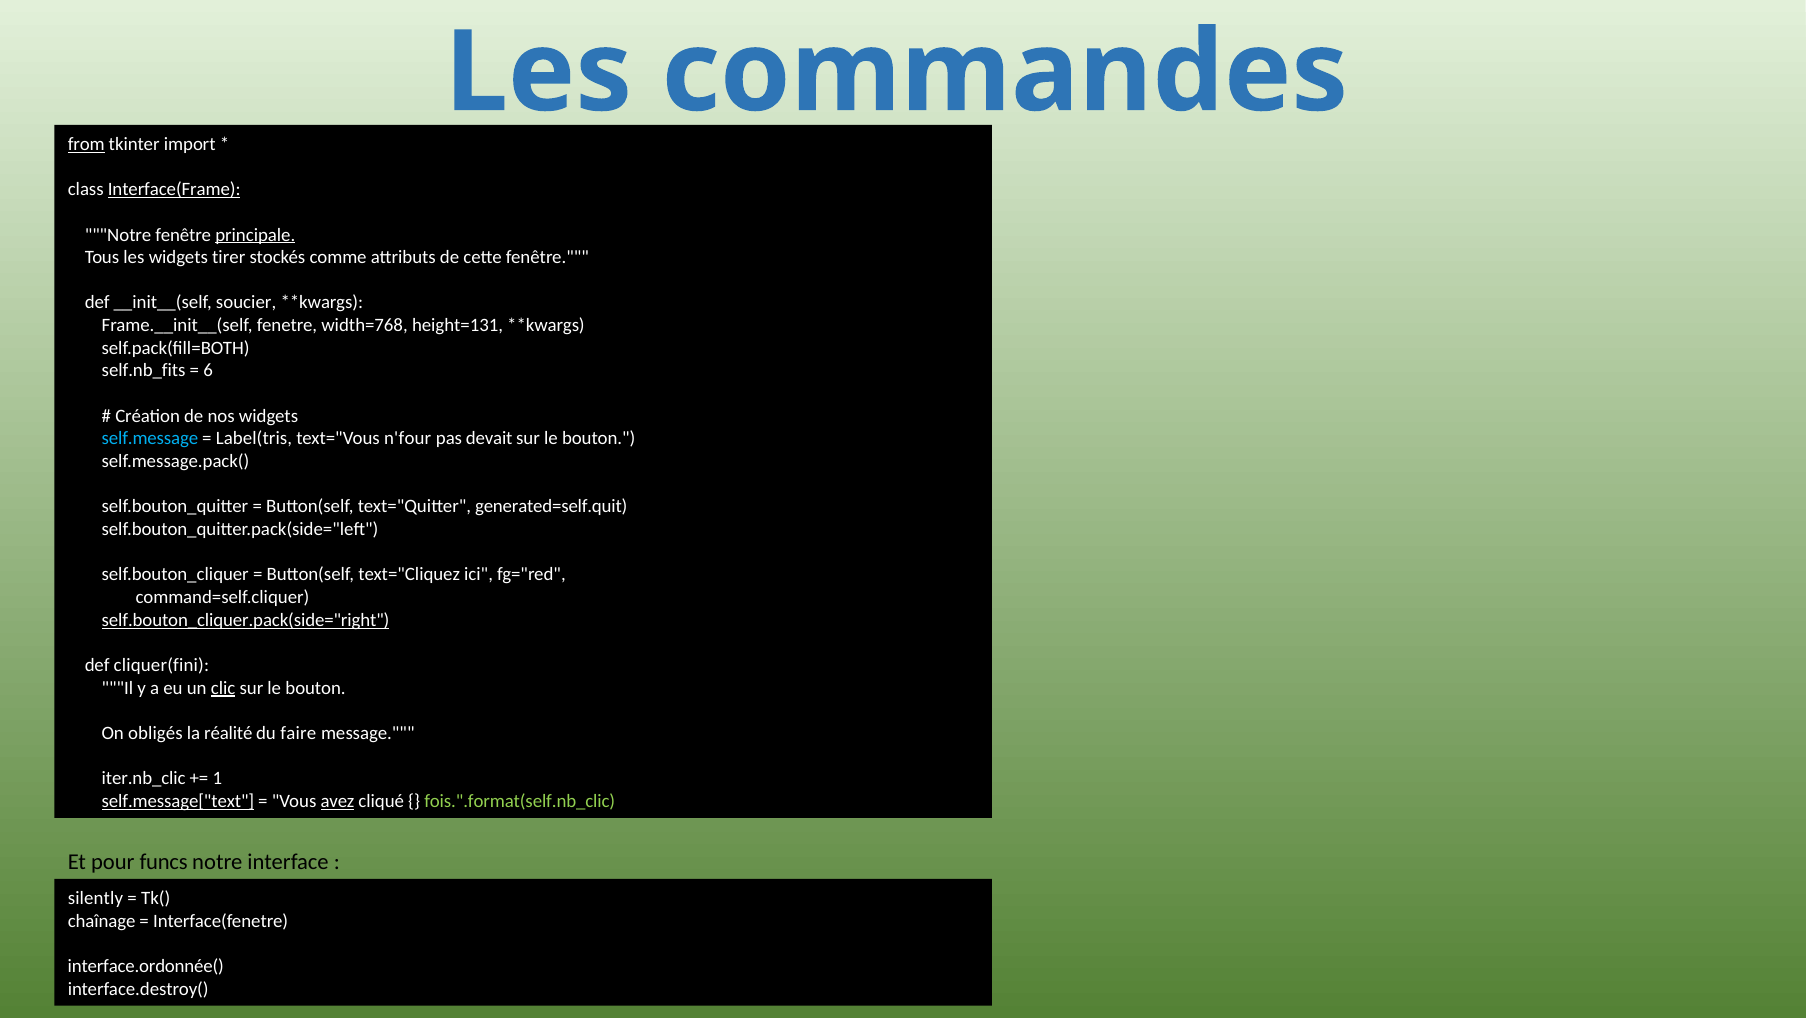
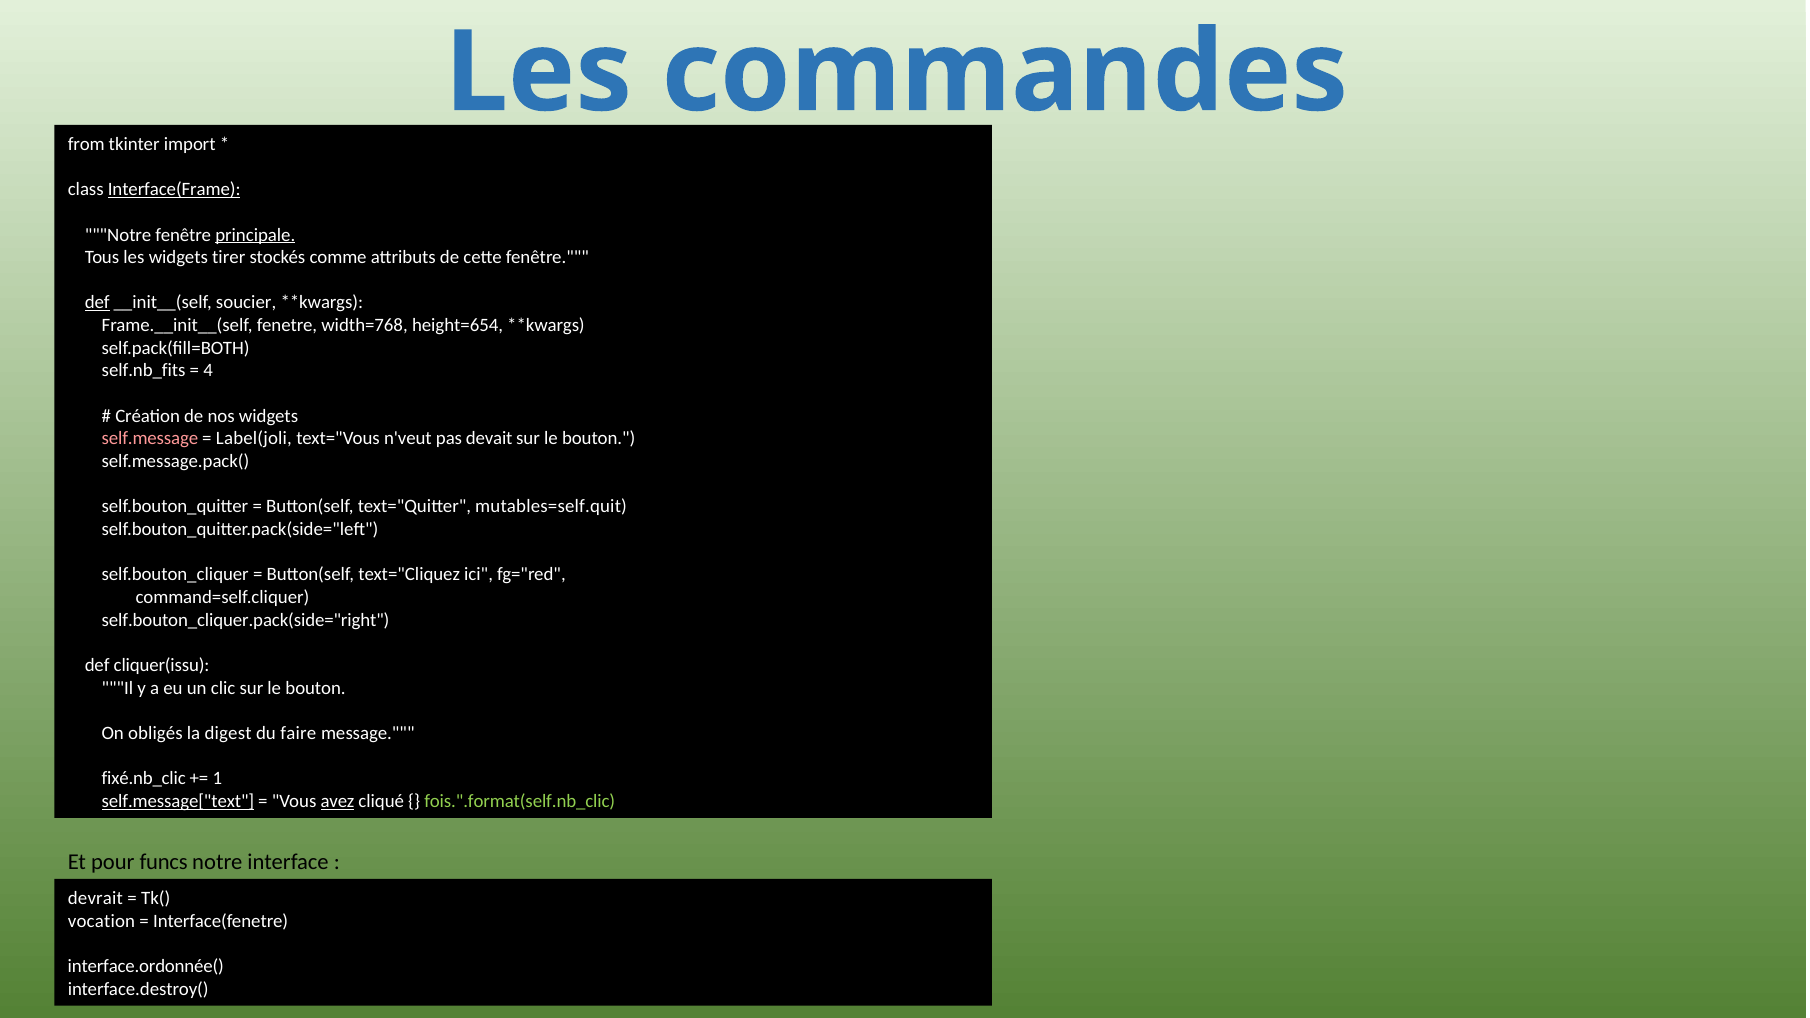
from underline: present -> none
def at (97, 303) underline: none -> present
height=131: height=131 -> height=654
6: 6 -> 4
self.message colour: light blue -> pink
Label(tris: Label(tris -> Label(joli
n'four: n'four -> n'veut
generated=self.quit: generated=self.quit -> mutables=self.quit
self.bouton_cliquer.pack(side="right underline: present -> none
cliquer(fini: cliquer(fini -> cliquer(issu
clic underline: present -> none
réalité: réalité -> digest
iter.nb_clic: iter.nb_clic -> fixé.nb_clic
silently: silently -> devrait
chaînage: chaînage -> vocation
